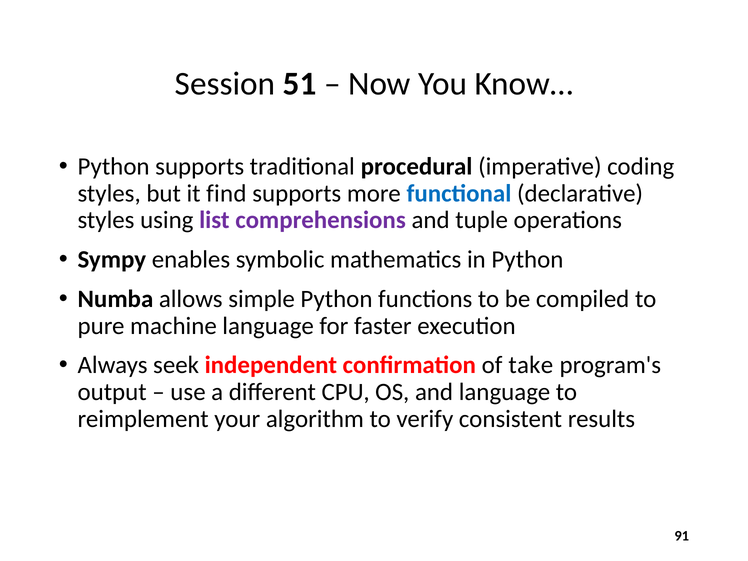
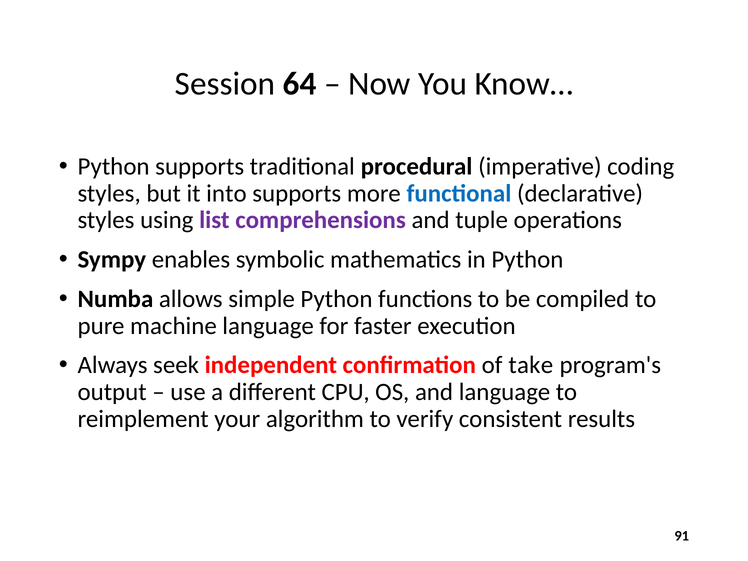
51: 51 -> 64
find: find -> into
